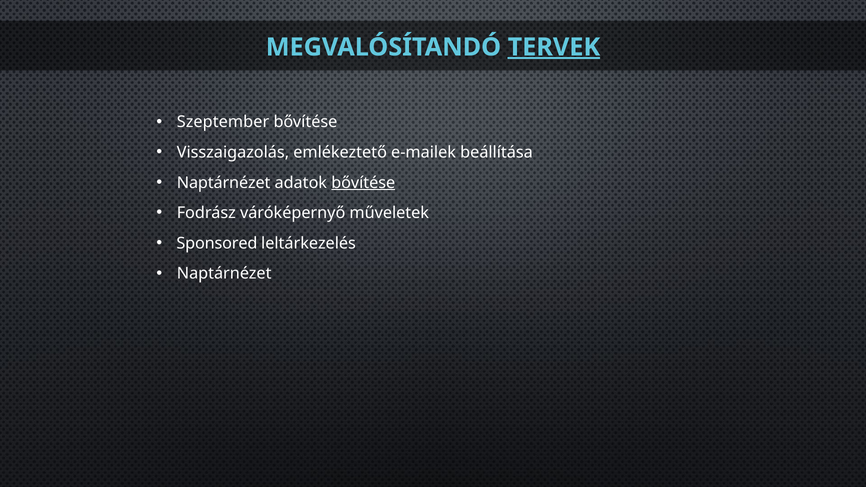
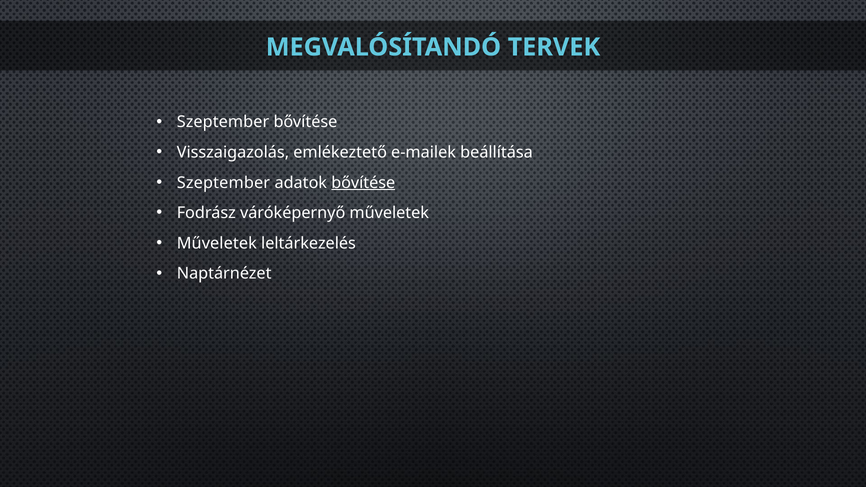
TERVEK underline: present -> none
Naptárnézet at (224, 183): Naptárnézet -> Szeptember
Sponsored at (217, 243): Sponsored -> Műveletek
